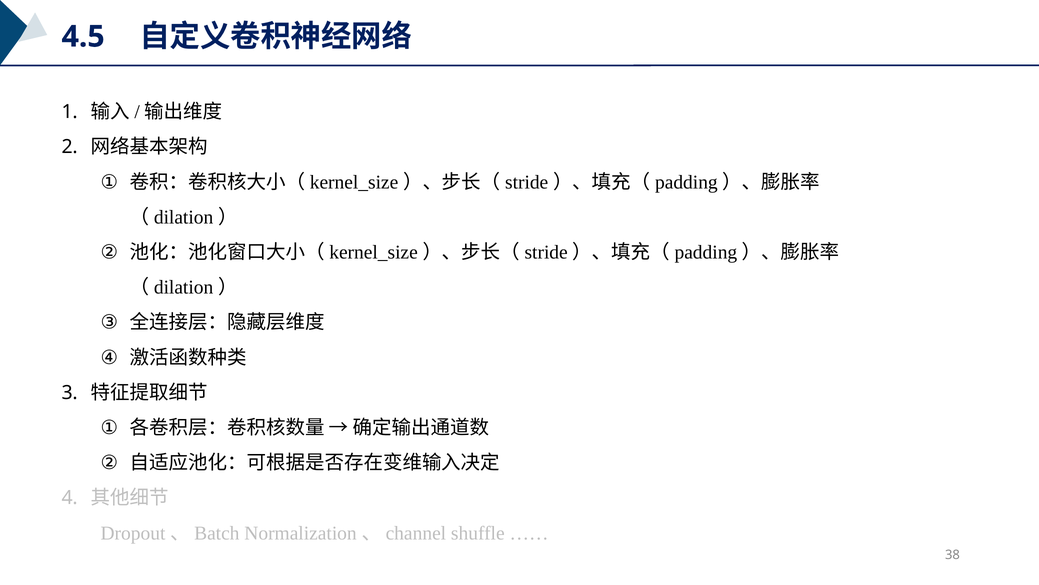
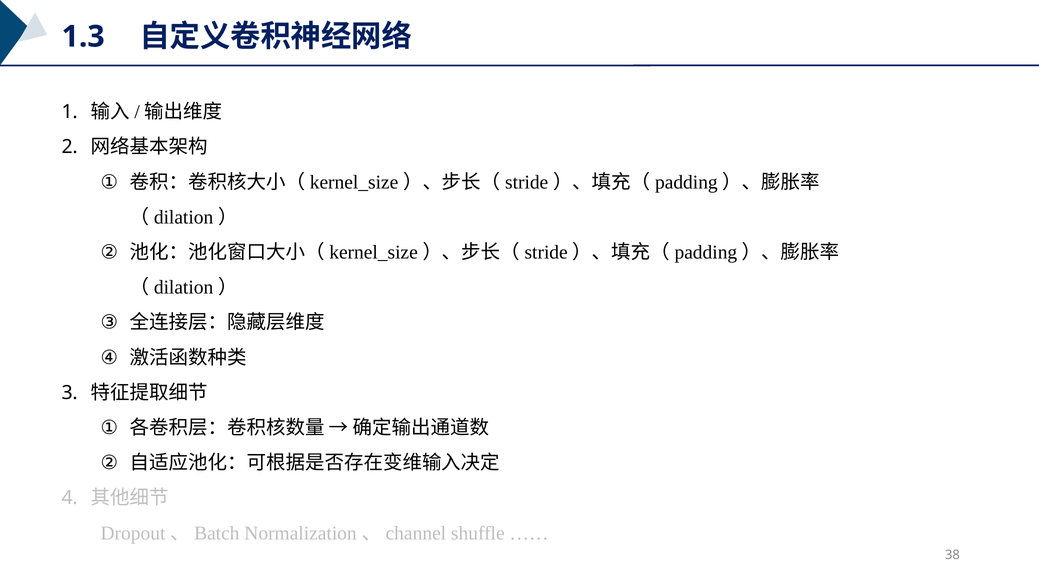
4.5: 4.5 -> 1.3
